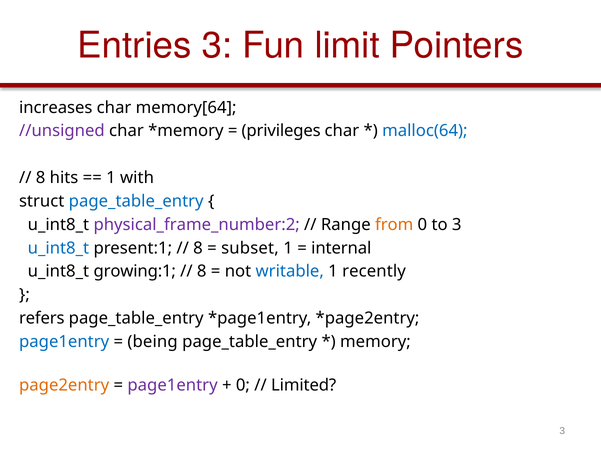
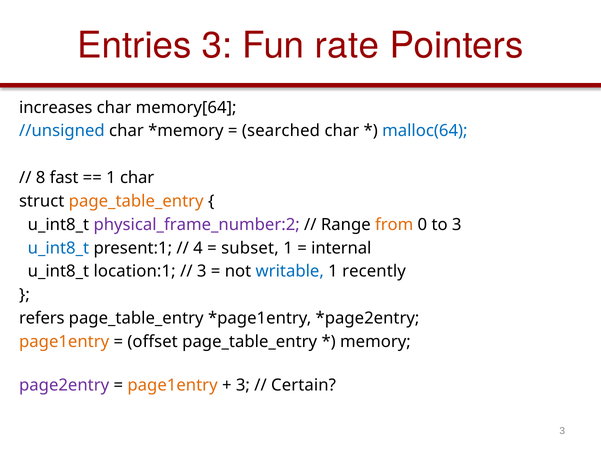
limit: limit -> rate
//unsigned colour: purple -> blue
privileges: privileges -> searched
hits: hits -> fast
1 with: with -> char
page_table_entry at (136, 201) colour: blue -> orange
8 at (198, 248): 8 -> 4
growing:1: growing:1 -> location:1
8 at (202, 271): 8 -> 3
page1entry at (64, 341) colour: blue -> orange
being: being -> offset
page2entry colour: orange -> purple
page1entry at (173, 385) colour: purple -> orange
0 at (243, 385): 0 -> 3
Limited: Limited -> Certain
